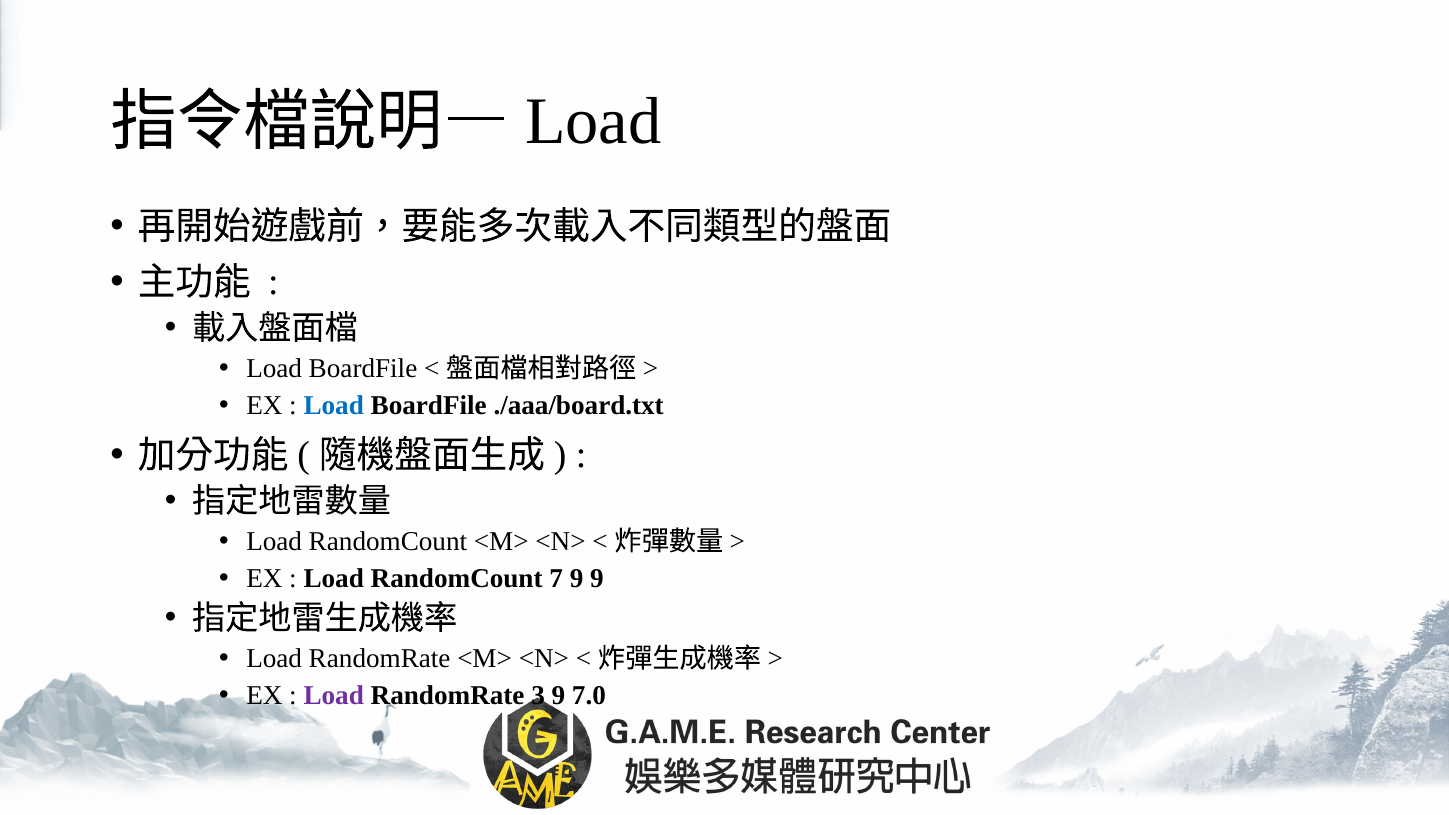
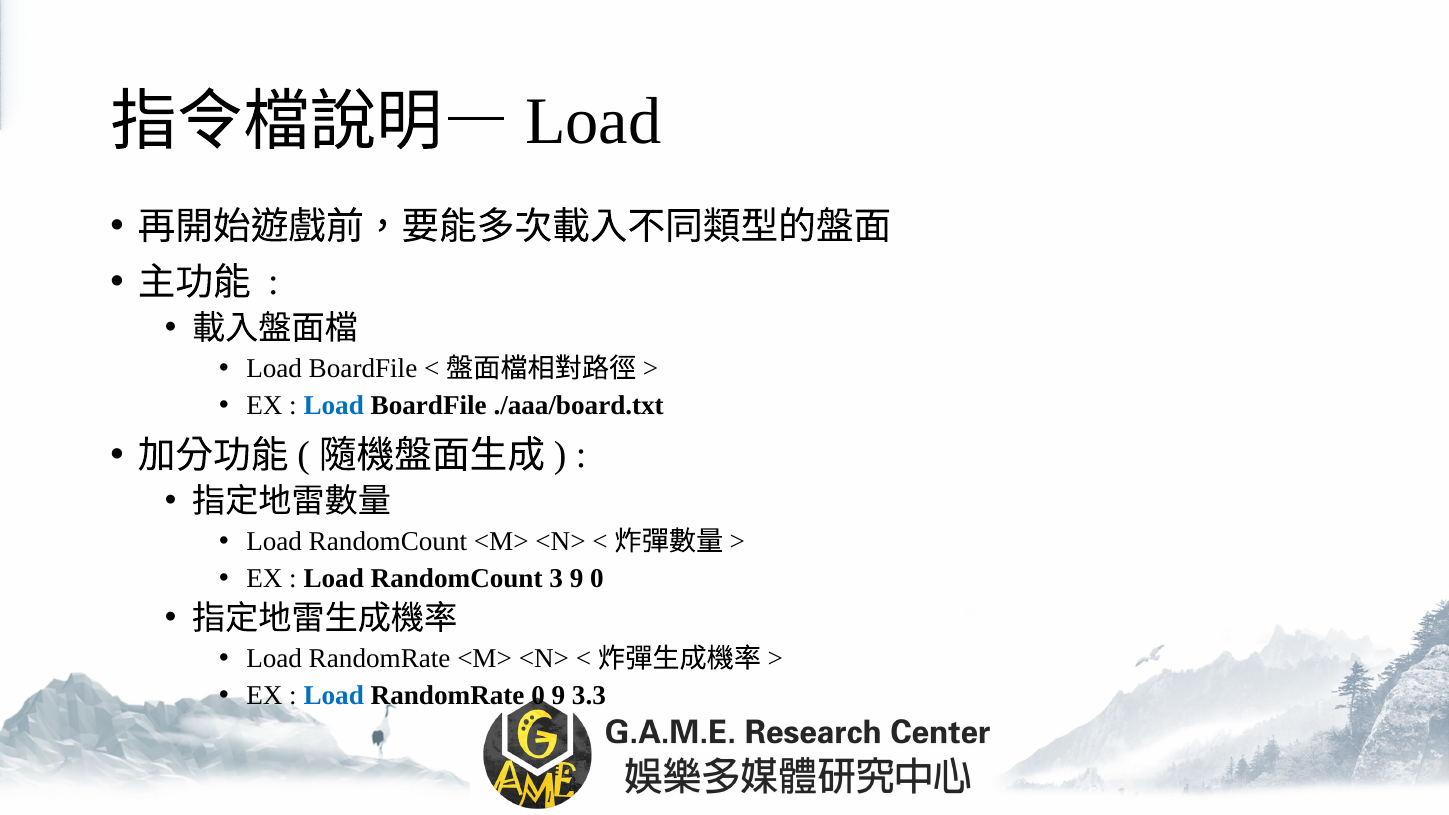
7: 7 -> 3
9 9: 9 -> 0
Load at (334, 695) colour: purple -> blue
RandomRate 3: 3 -> 0
7.0: 7.0 -> 3.3
